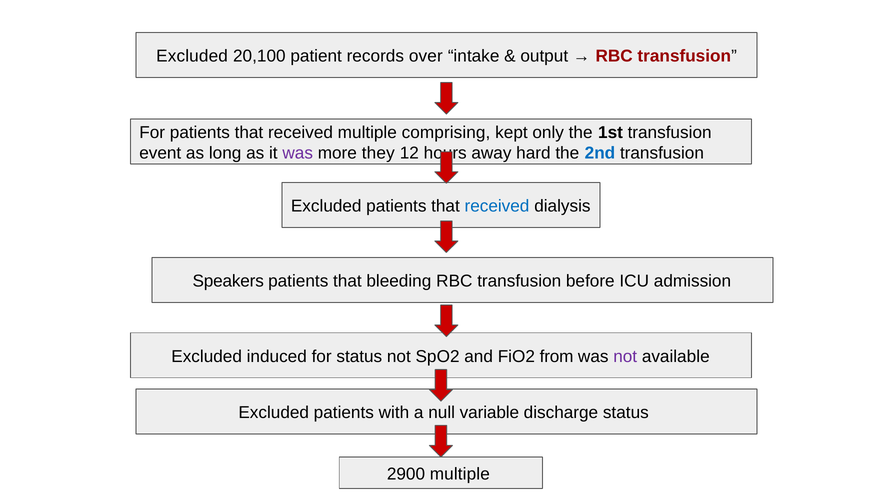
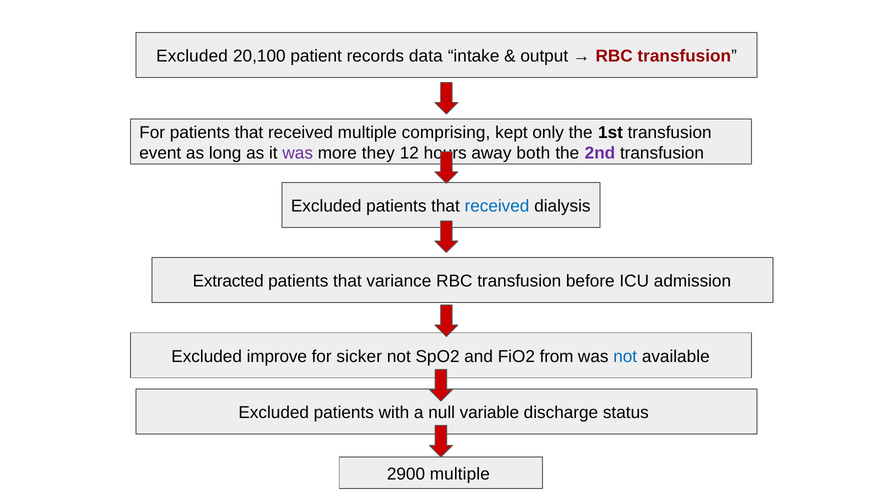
over: over -> data
hard: hard -> both
2nd colour: blue -> purple
Speakers: Speakers -> Extracted
bleeding: bleeding -> variance
induced: induced -> improve
for status: status -> sicker
not at (625, 357) colour: purple -> blue
